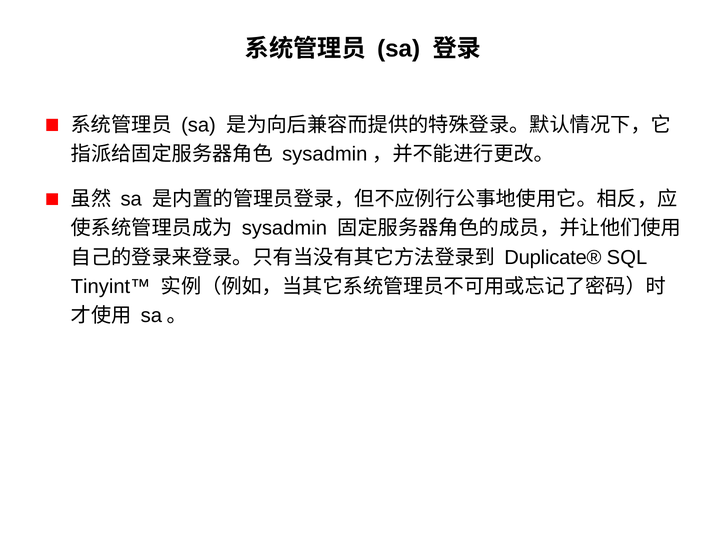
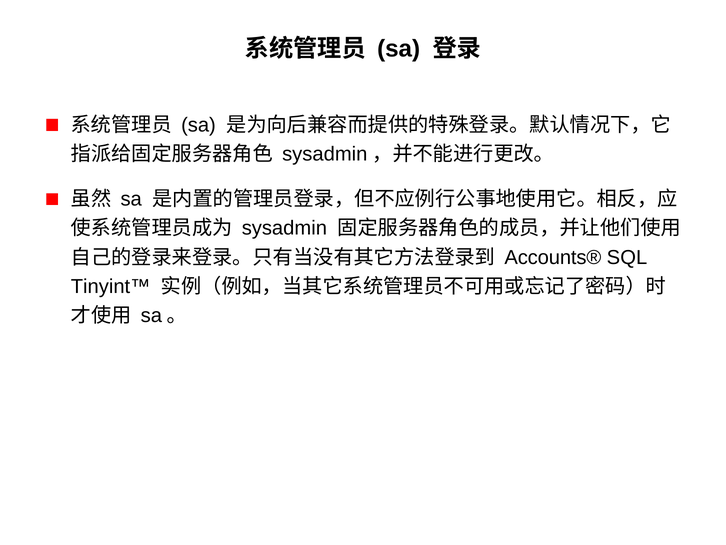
Duplicate®: Duplicate® -> Accounts®
